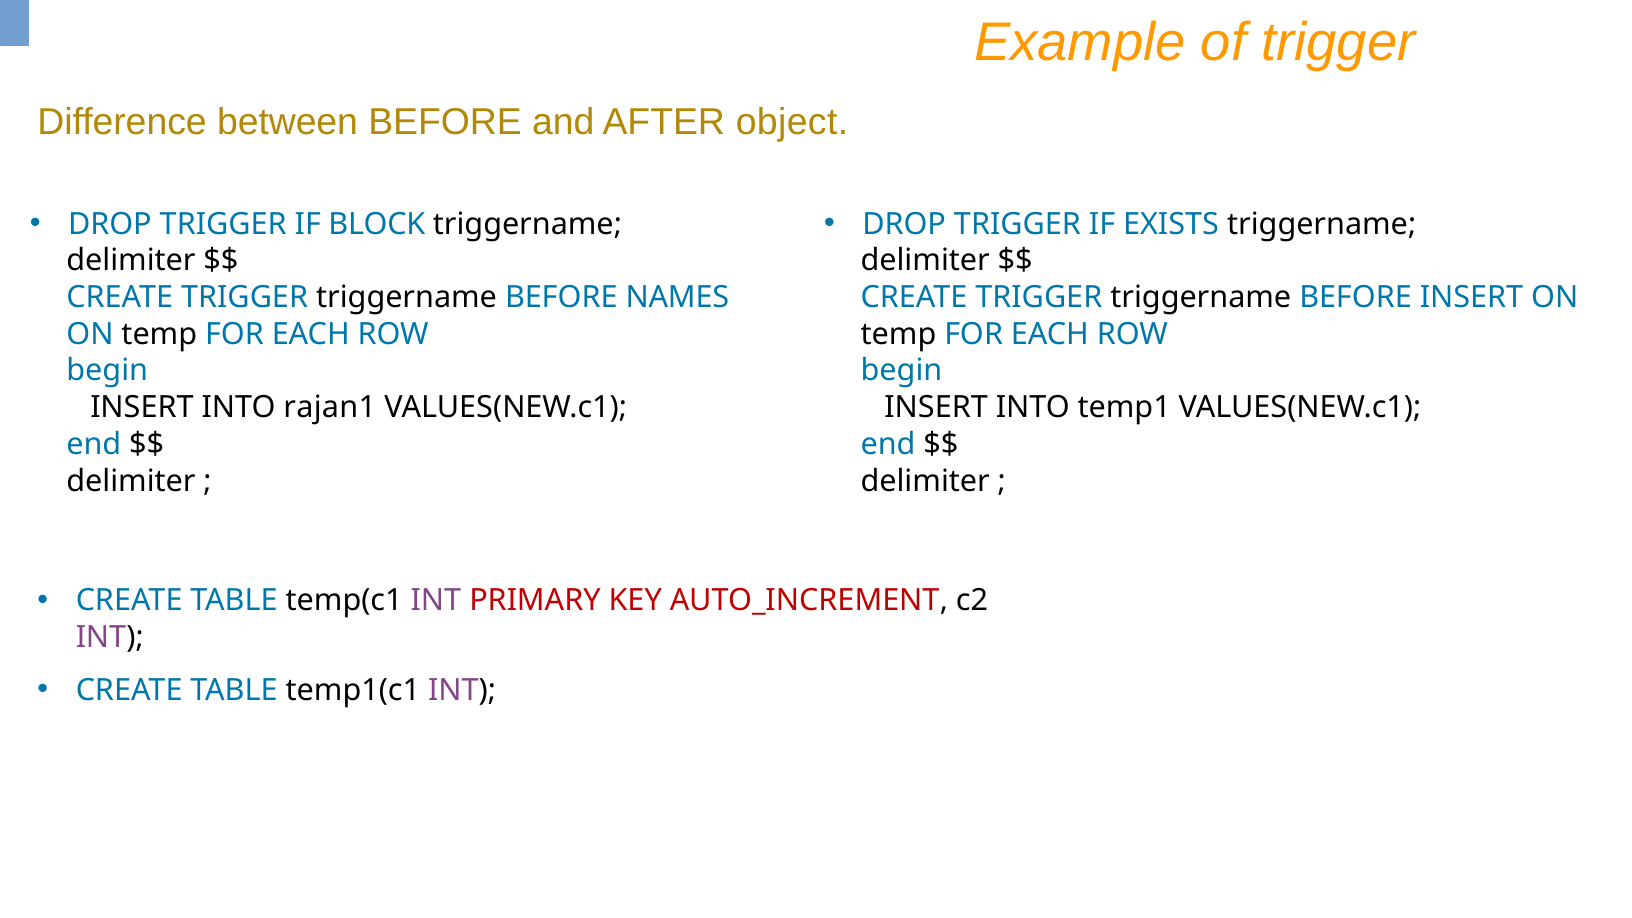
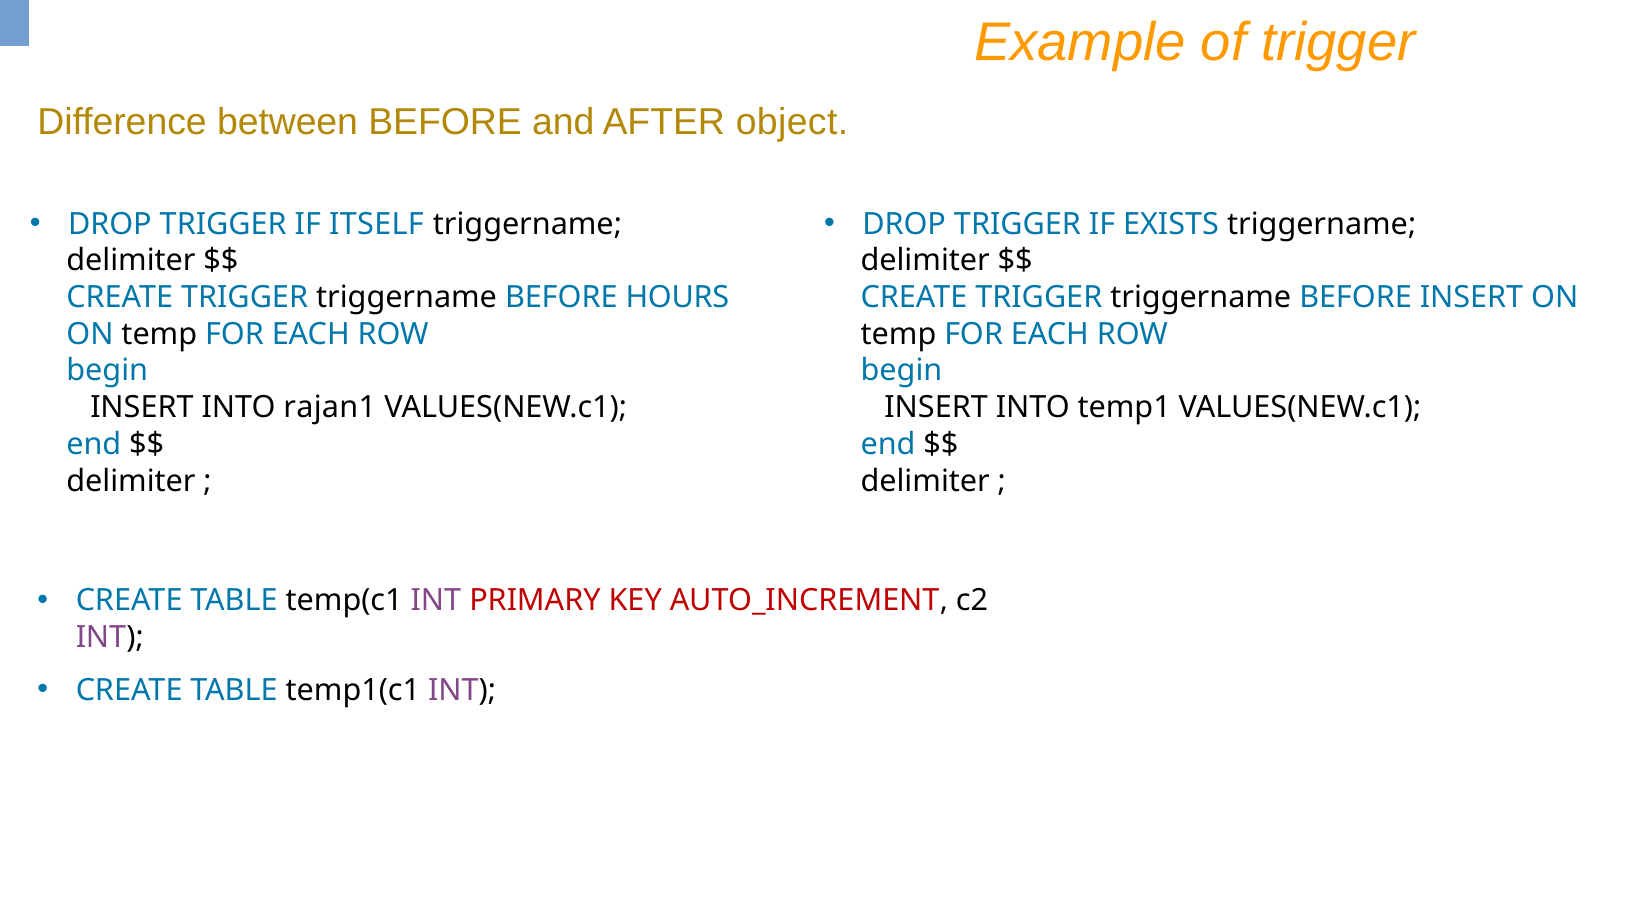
BLOCK: BLOCK -> ITSELF
NAMES: NAMES -> HOURS
